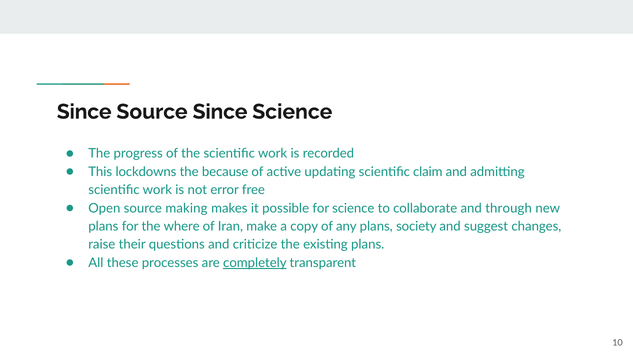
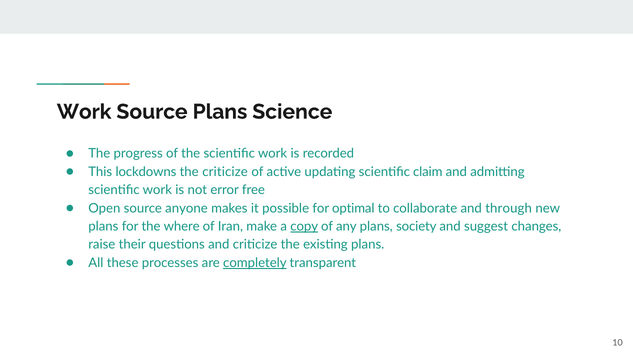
Since at (84, 112): Since -> Work
Source Since: Since -> Plans
the because: because -> criticize
making: making -> anyone
for science: science -> optimal
copy underline: none -> present
